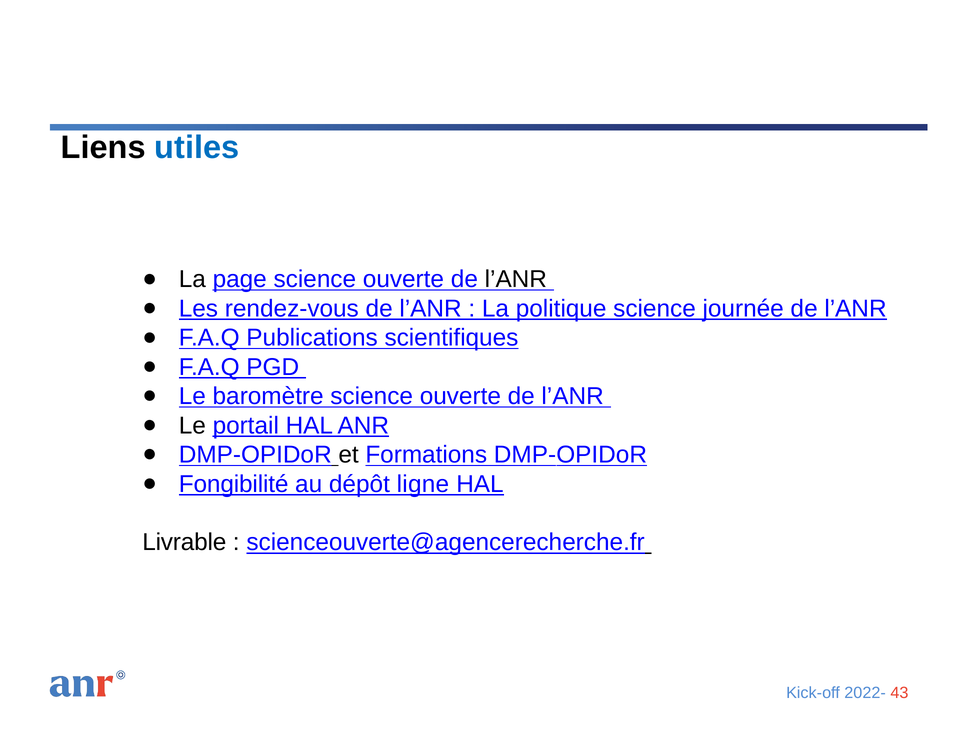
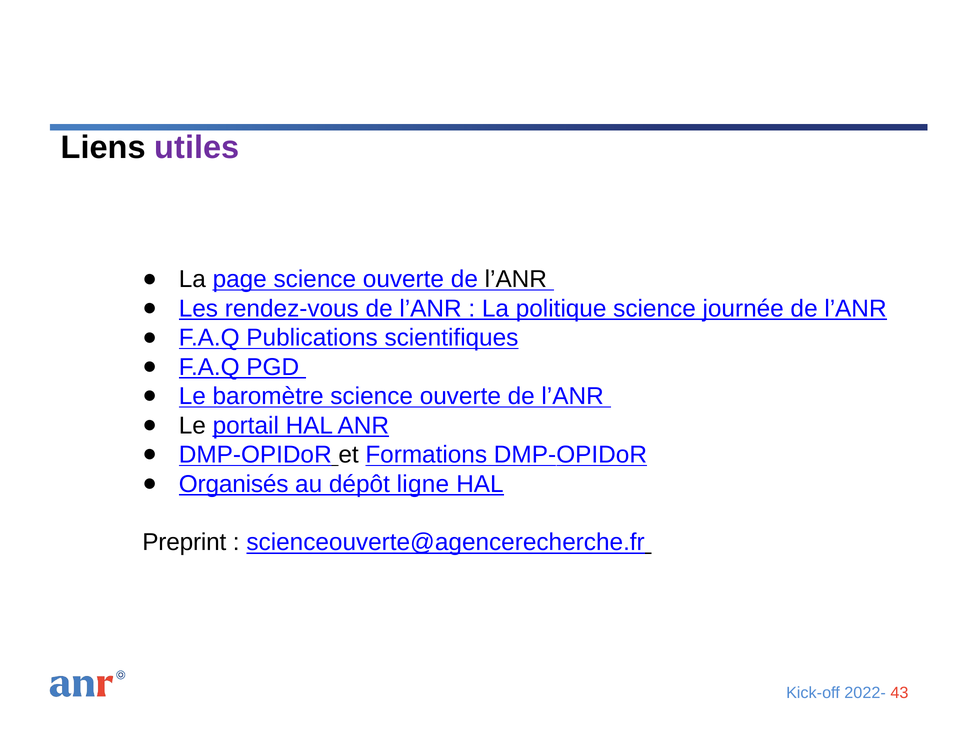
utiles colour: blue -> purple
Fongibilité: Fongibilité -> Organisés
Livrable: Livrable -> Preprint
